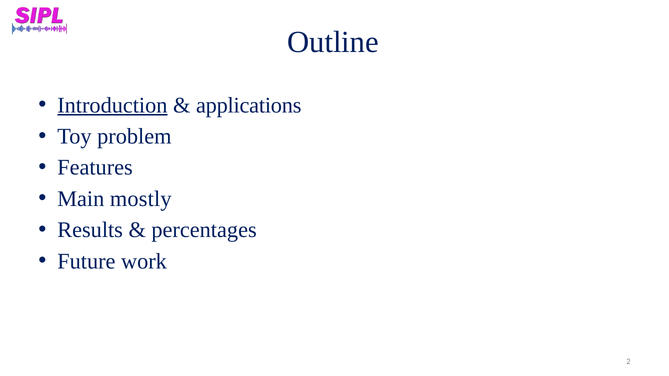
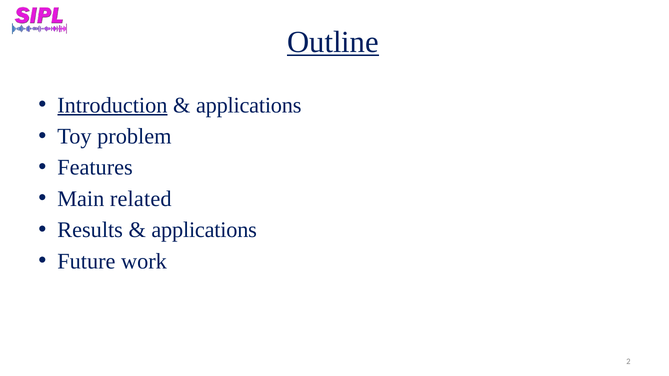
Outline underline: none -> present
mostly: mostly -> related
percentages at (204, 230): percentages -> applications
